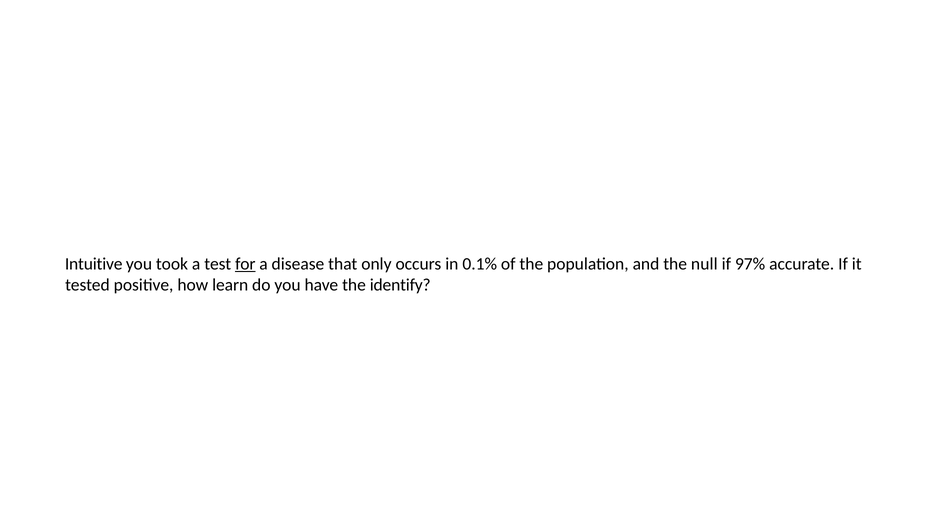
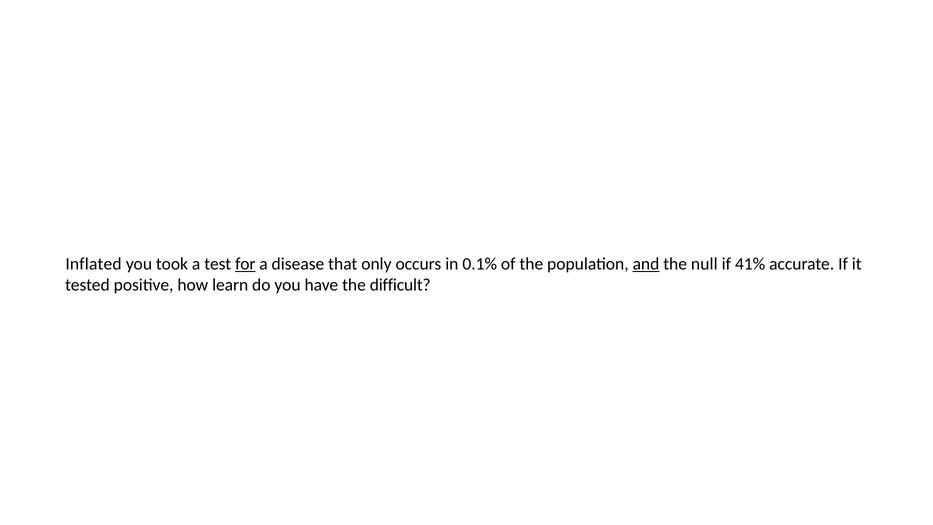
Intuitive: Intuitive -> Inflated
and underline: none -> present
97%: 97% -> 41%
identify: identify -> difficult
